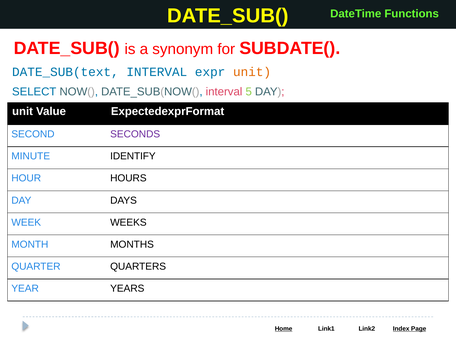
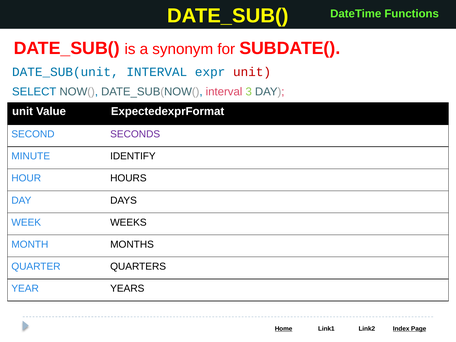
DATE_SUB(text: DATE_SUB(text -> DATE_SUB(unit
unit at (252, 72) colour: orange -> red
5: 5 -> 3
